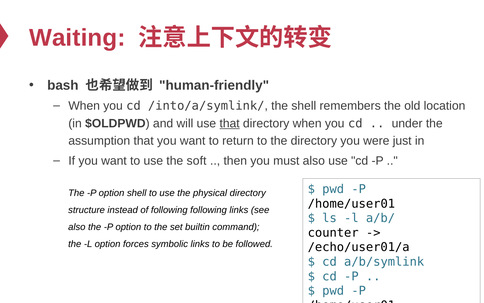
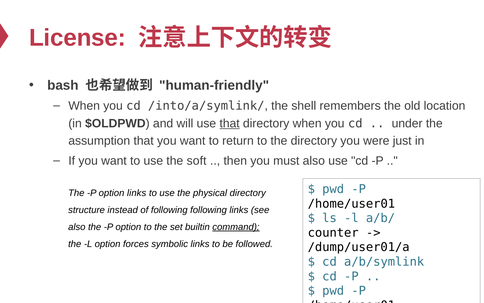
Waiting: Waiting -> License
option shell: shell -> links
command underline: none -> present
/echo/user01/a: /echo/user01/a -> /dump/user01/a
